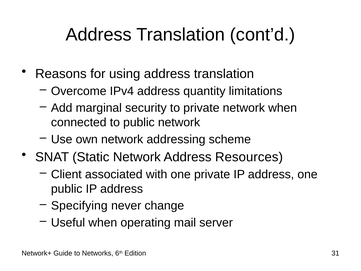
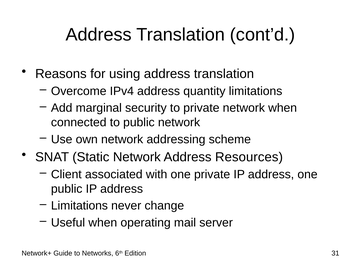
Specifying at (79, 206): Specifying -> Limitations
